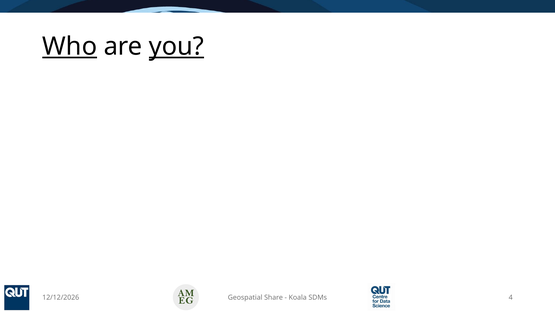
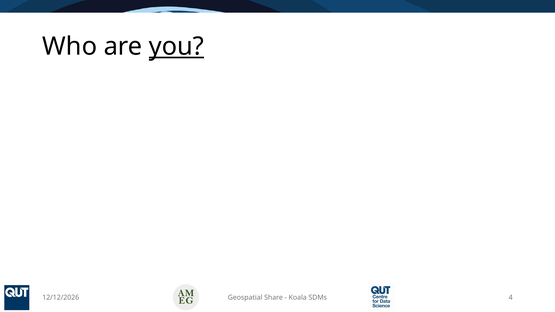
Who underline: present -> none
